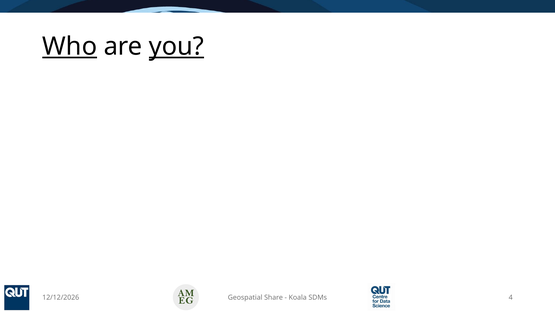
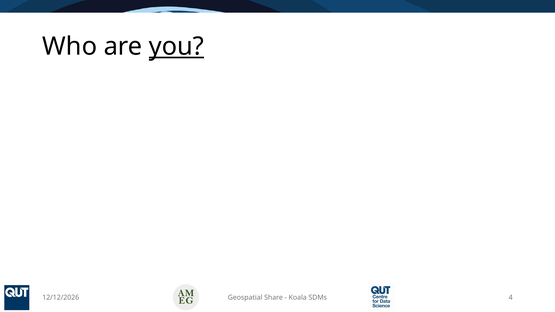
Who underline: present -> none
